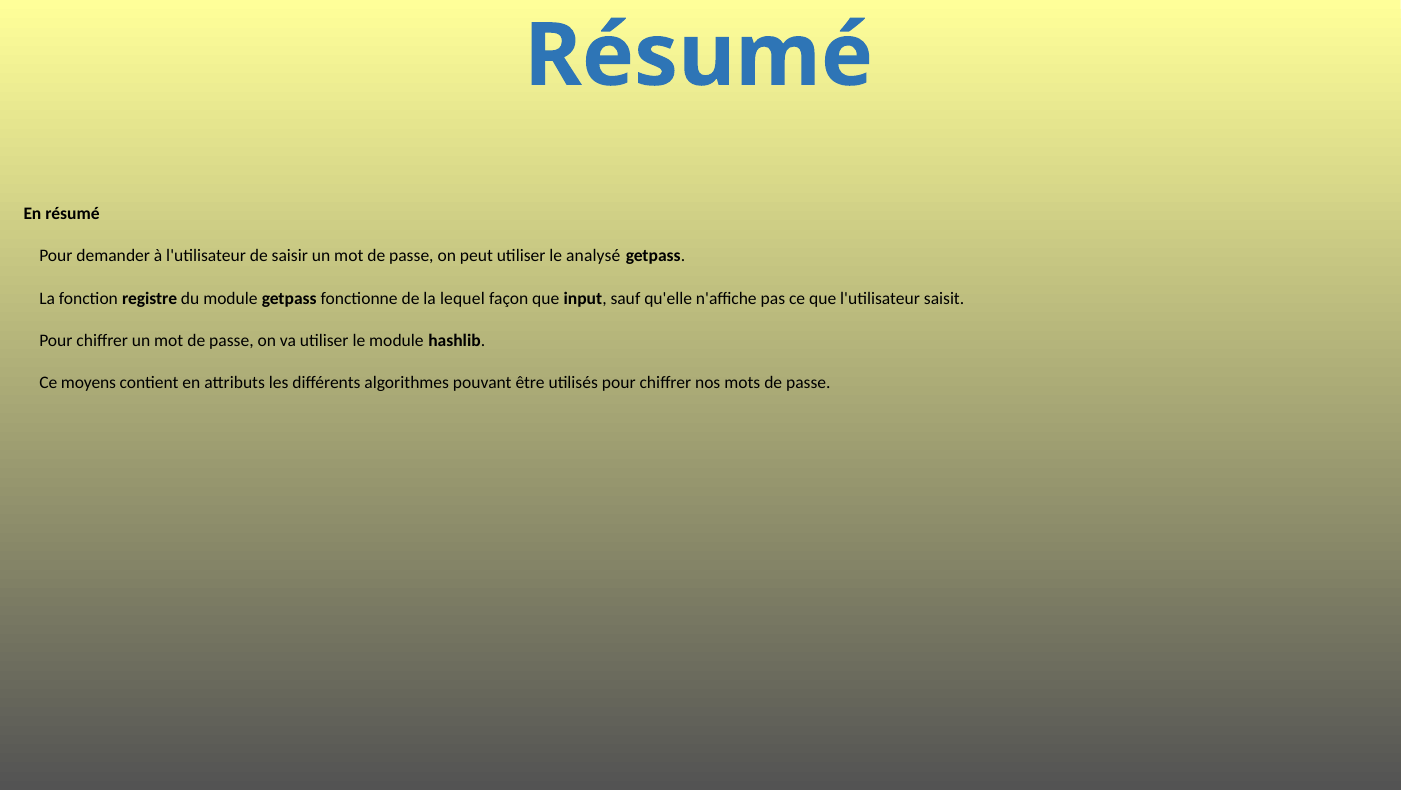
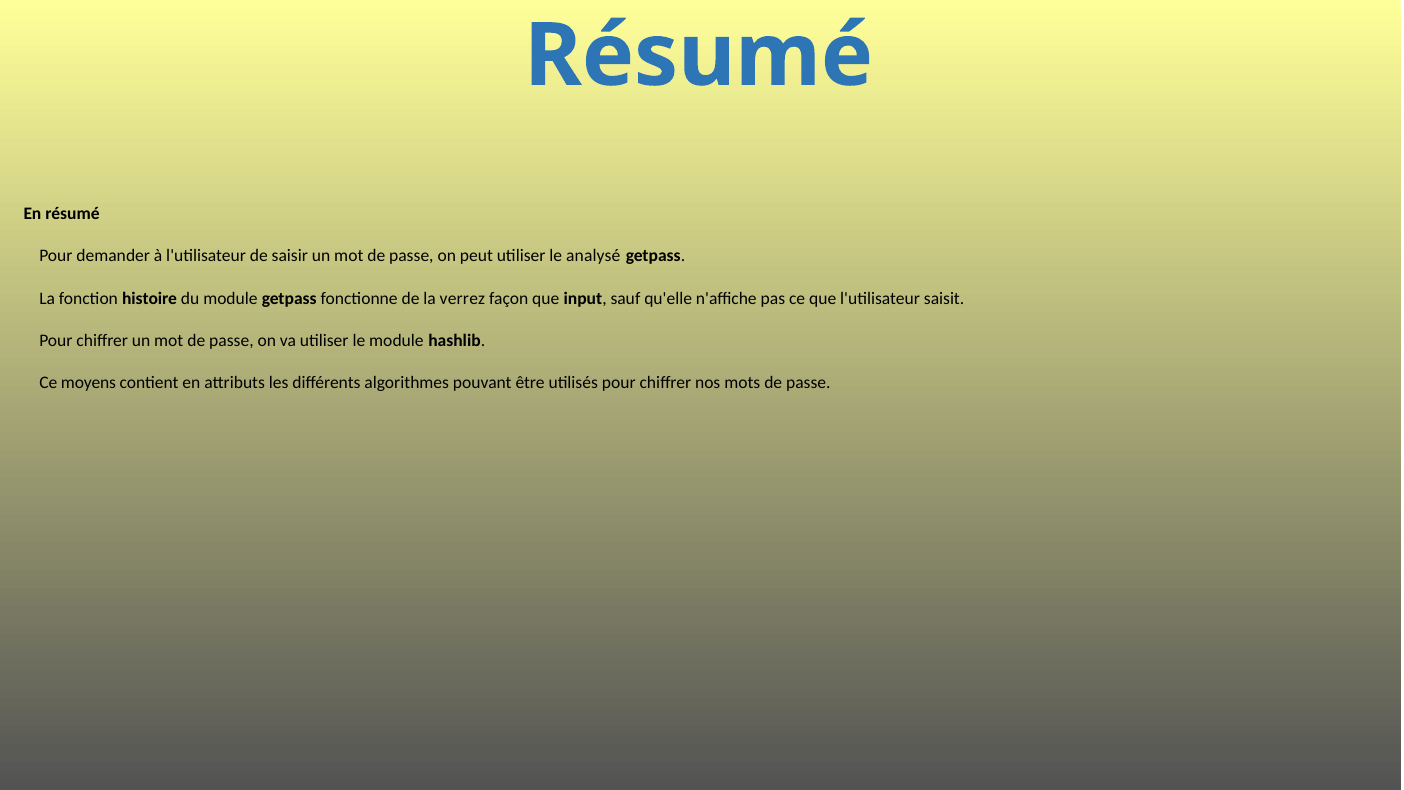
registre: registre -> histoire
lequel: lequel -> verrez
